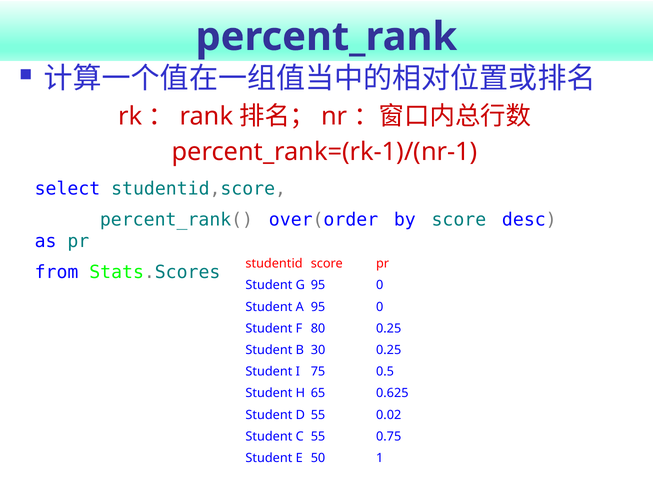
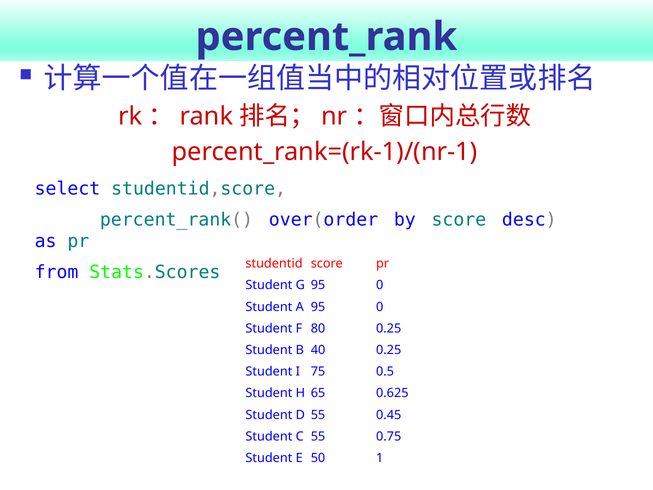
30: 30 -> 40
0.02: 0.02 -> 0.45
